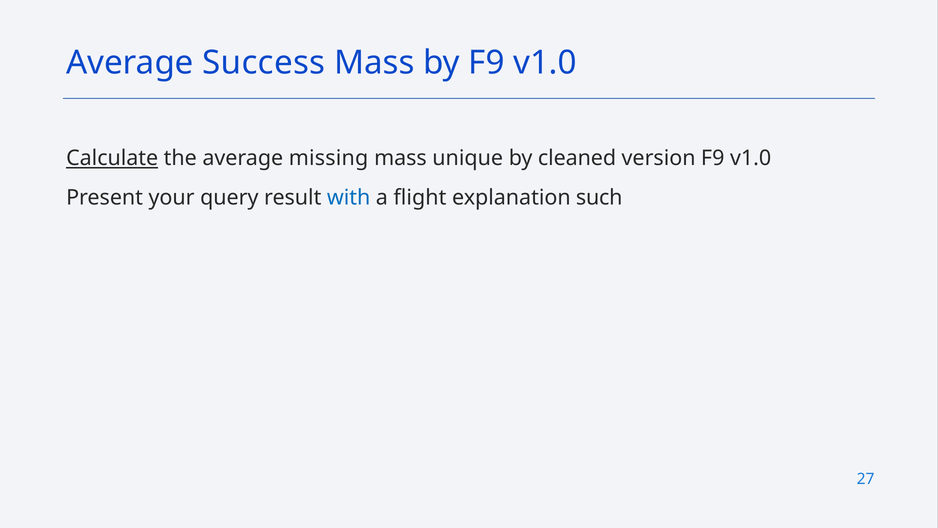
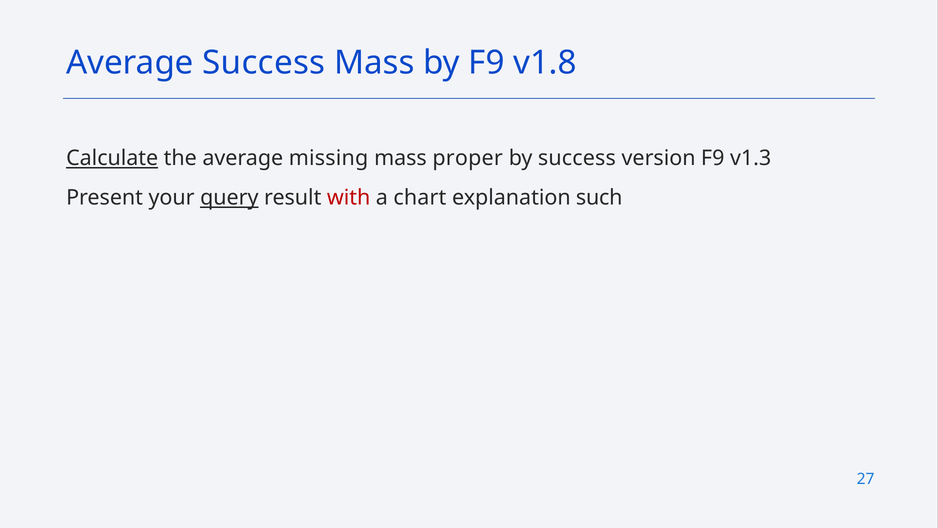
by F9 v1.0: v1.0 -> v1.8
unique: unique -> proper
by cleaned: cleaned -> success
version F9 v1.0: v1.0 -> v1.3
query underline: none -> present
with colour: blue -> red
flight: flight -> chart
